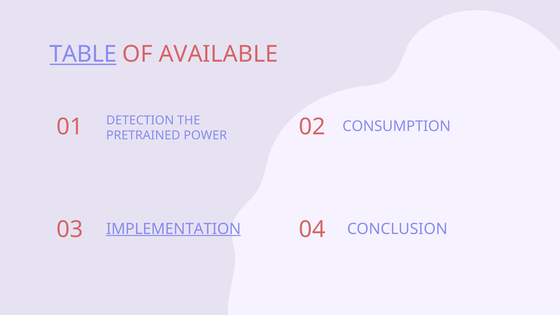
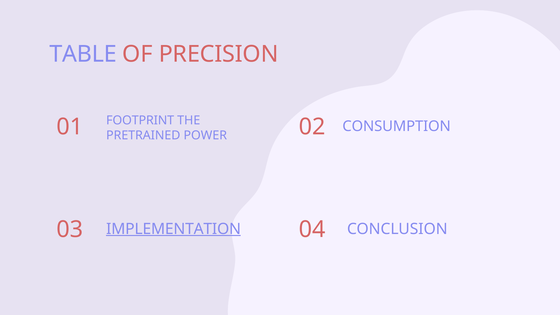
TABLE underline: present -> none
AVAILABLE: AVAILABLE -> PRECISION
DETECTION: DETECTION -> FOOTPRINT
